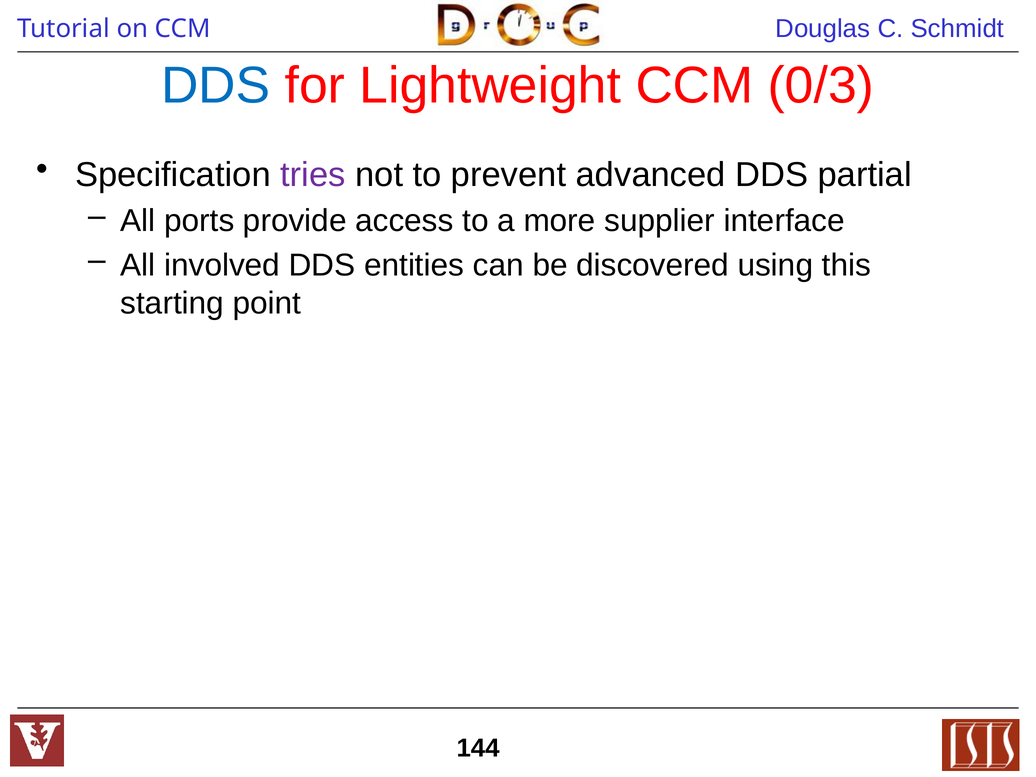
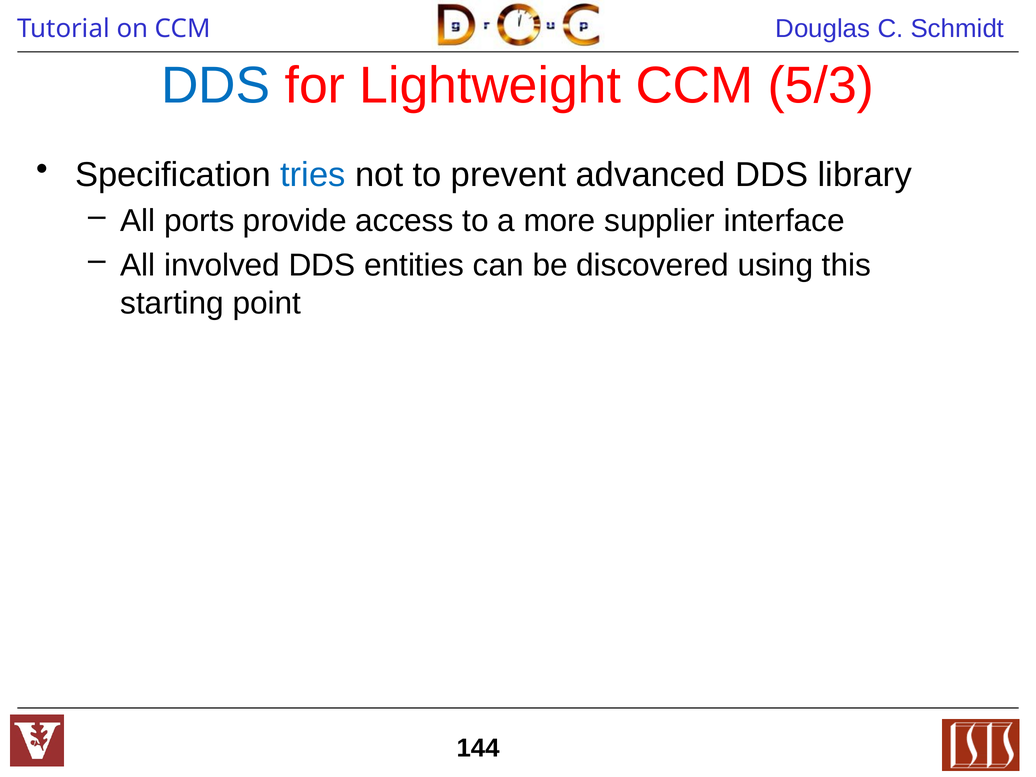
0/3: 0/3 -> 5/3
tries colour: purple -> blue
partial: partial -> library
